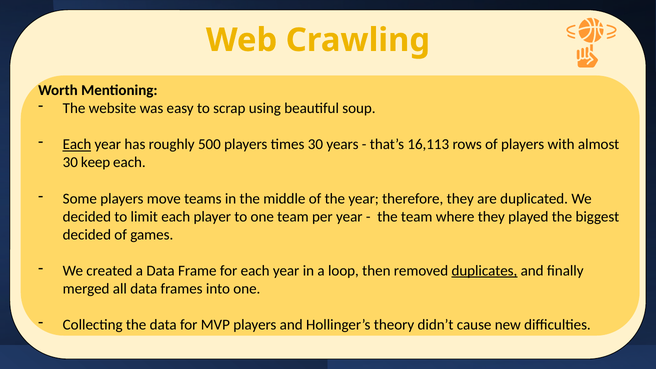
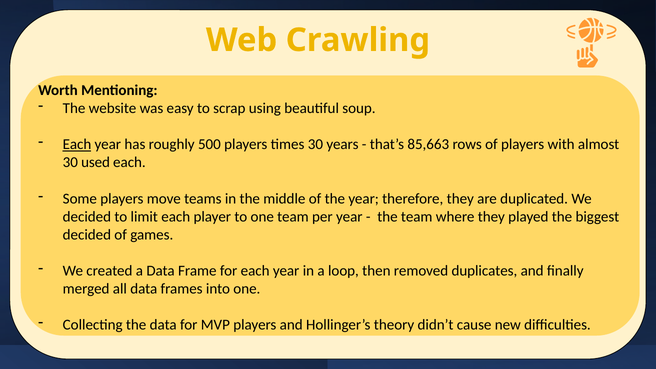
16,113: 16,113 -> 85,663
keep: keep -> used
duplicates underline: present -> none
